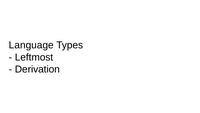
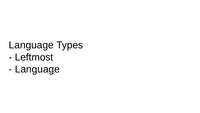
Derivation at (37, 69): Derivation -> Language
